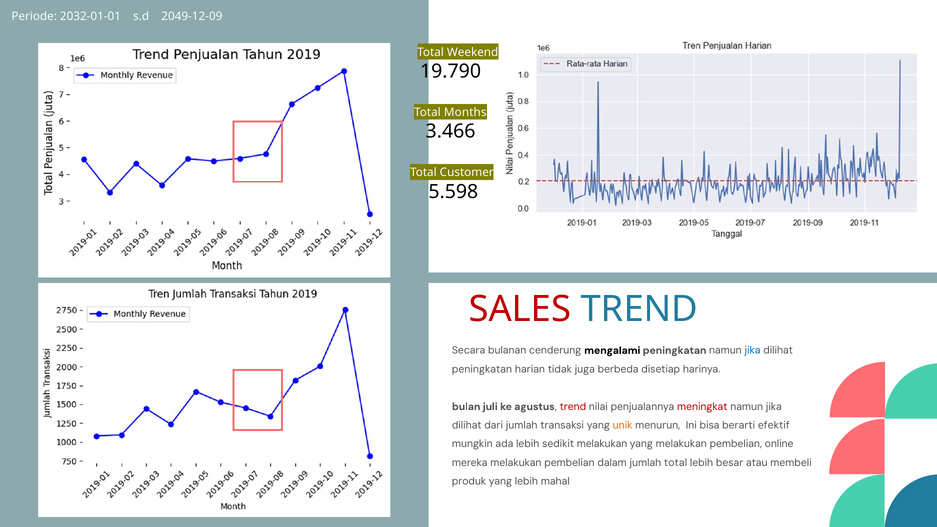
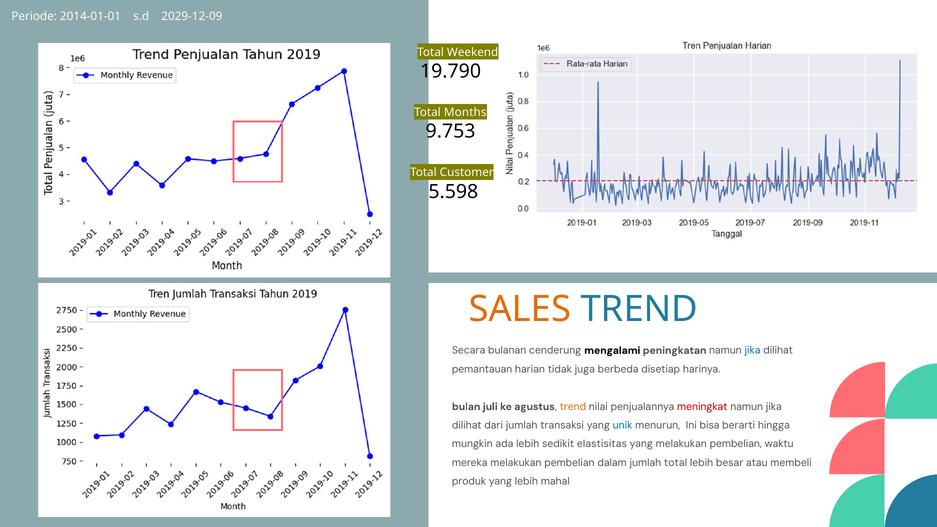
2032-01-01: 2032-01-01 -> 2014-01-01
2049-12-09: 2049-12-09 -> 2029-12-09
3.466: 3.466 -> 9.753
SALES colour: red -> orange
peningkatan at (482, 369): peningkatan -> pemantauan
trend at (573, 407) colour: red -> orange
unik colour: orange -> blue
efektif: efektif -> hingga
sedikit melakukan: melakukan -> elastisitas
online: online -> waktu
